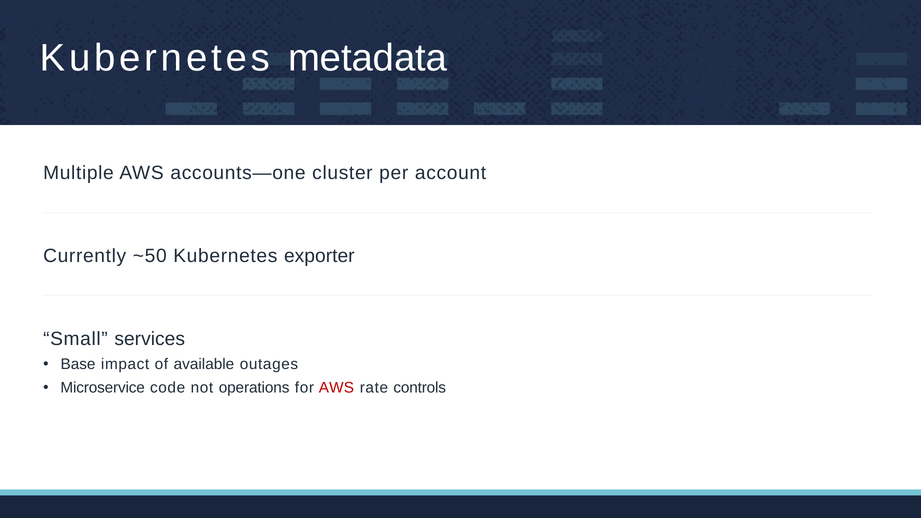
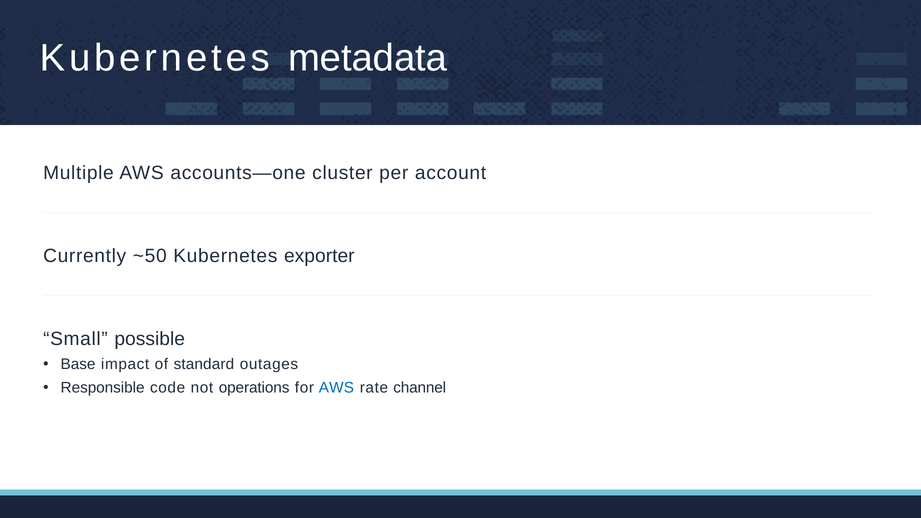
services: services -> possible
available: available -> standard
Microservice: Microservice -> Responsible
AWS at (336, 388) colour: red -> blue
controls: controls -> channel
